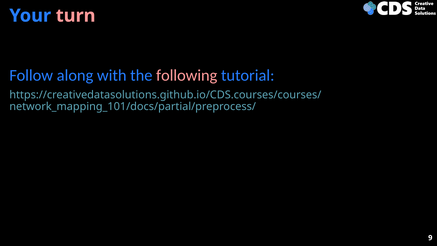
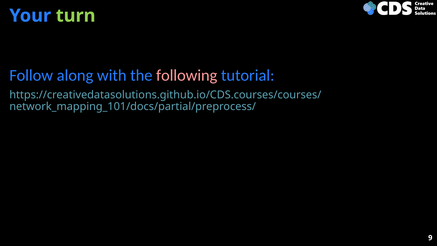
turn colour: pink -> light green
